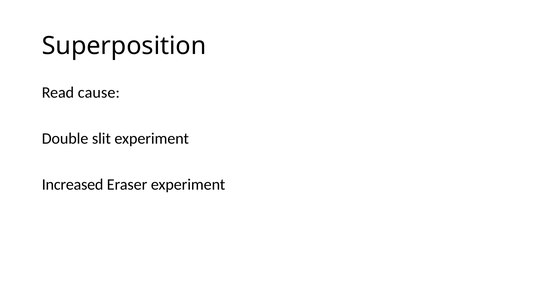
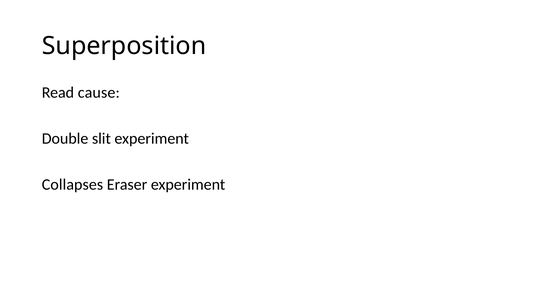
Increased: Increased -> Collapses
